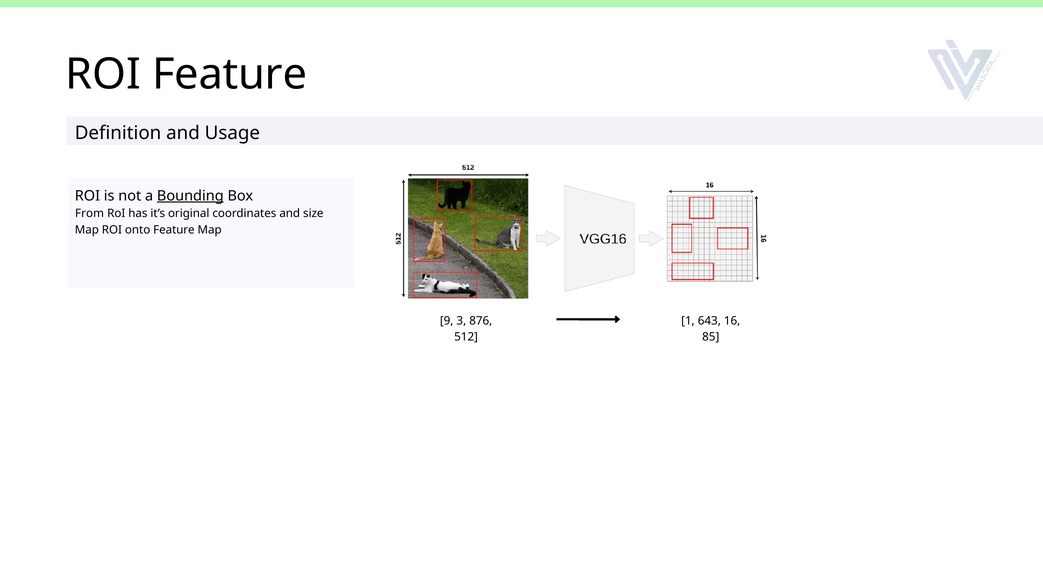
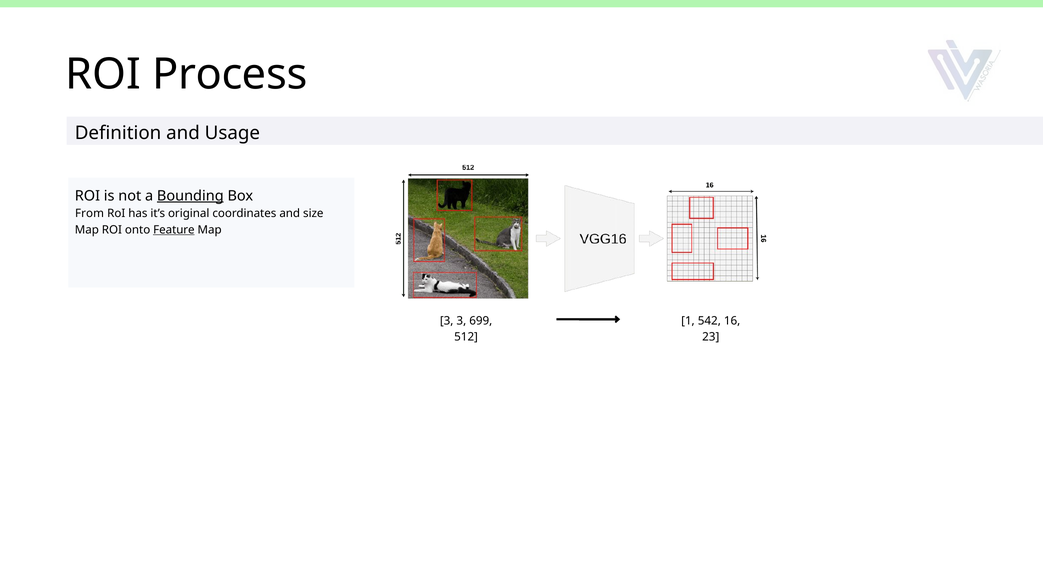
ROI Feature: Feature -> Process
Feature at (174, 230) underline: none -> present
9 at (447, 321): 9 -> 3
876: 876 -> 699
643: 643 -> 542
85: 85 -> 23
